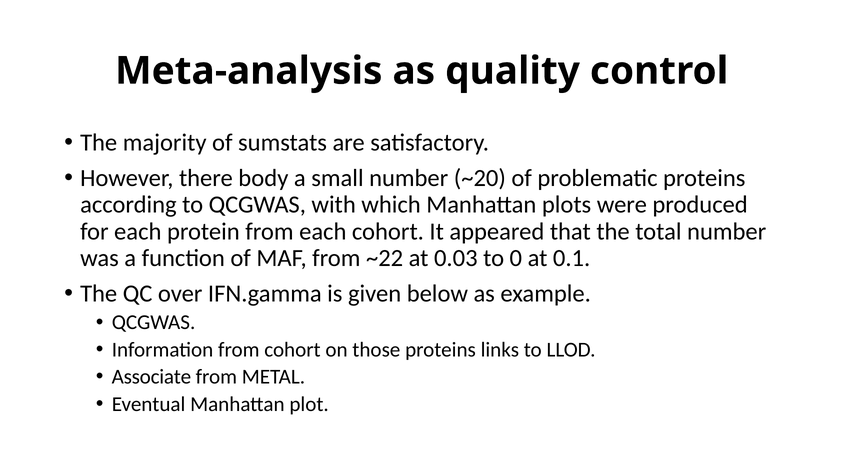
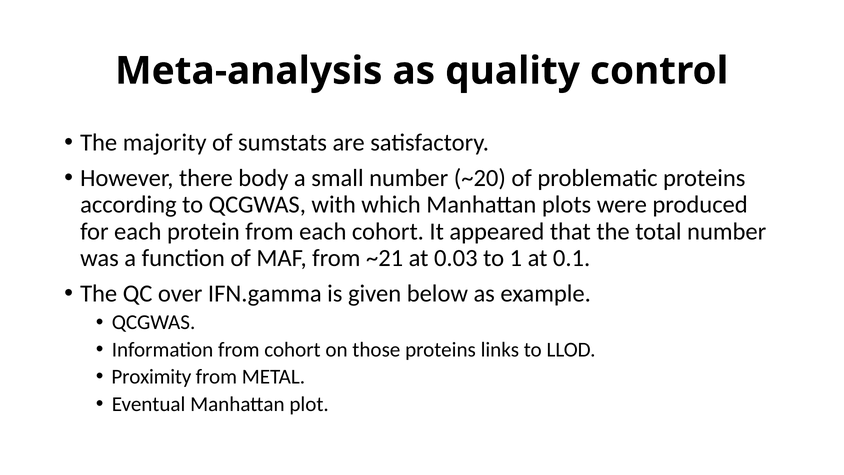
~22: ~22 -> ~21
0: 0 -> 1
Associate: Associate -> Proximity
